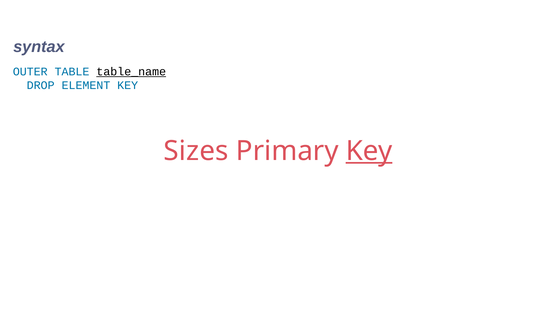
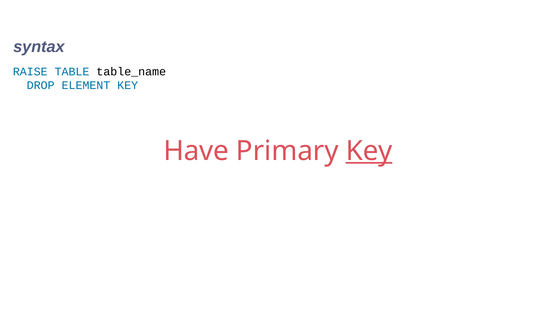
OUTER: OUTER -> RAISE
table_name underline: present -> none
Sizes: Sizes -> Have
